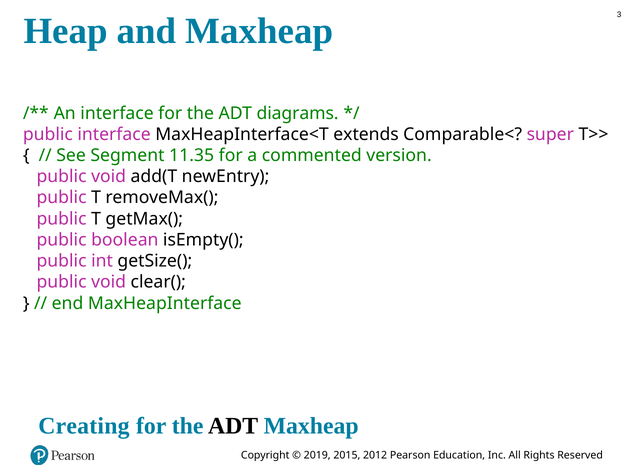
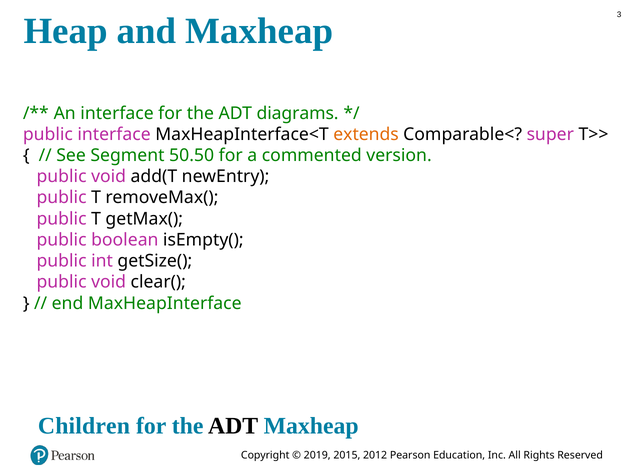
extends colour: black -> orange
11.35: 11.35 -> 50.50
Creating: Creating -> Children
